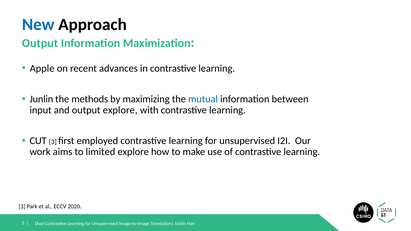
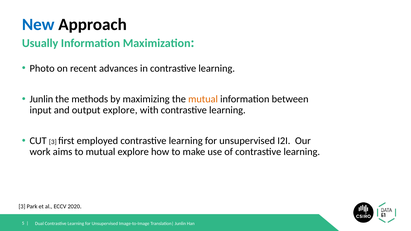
Output at (40, 43): Output -> Usually
Apple: Apple -> Photo
mutual at (203, 99) colour: blue -> orange
to limited: limited -> mutual
